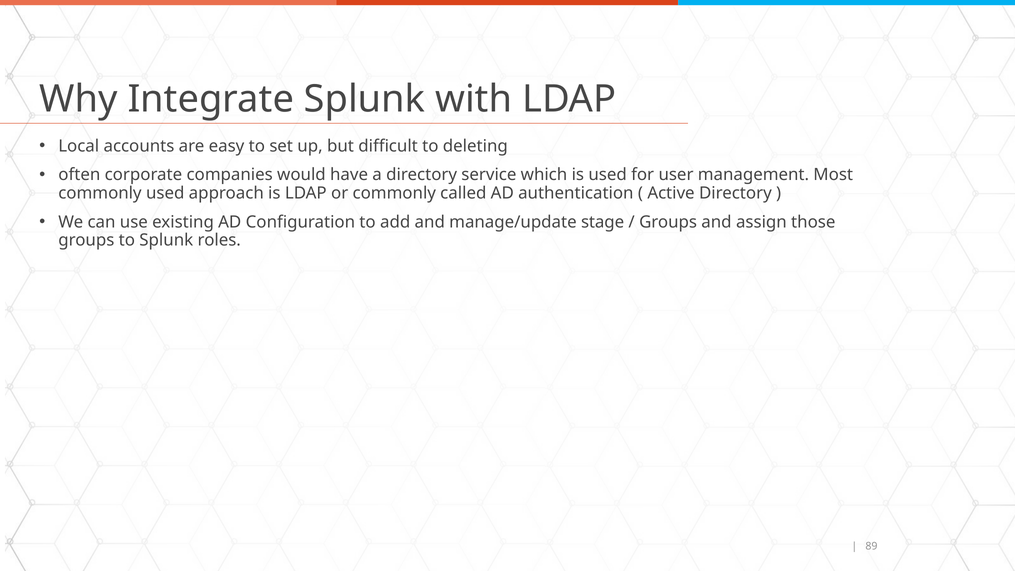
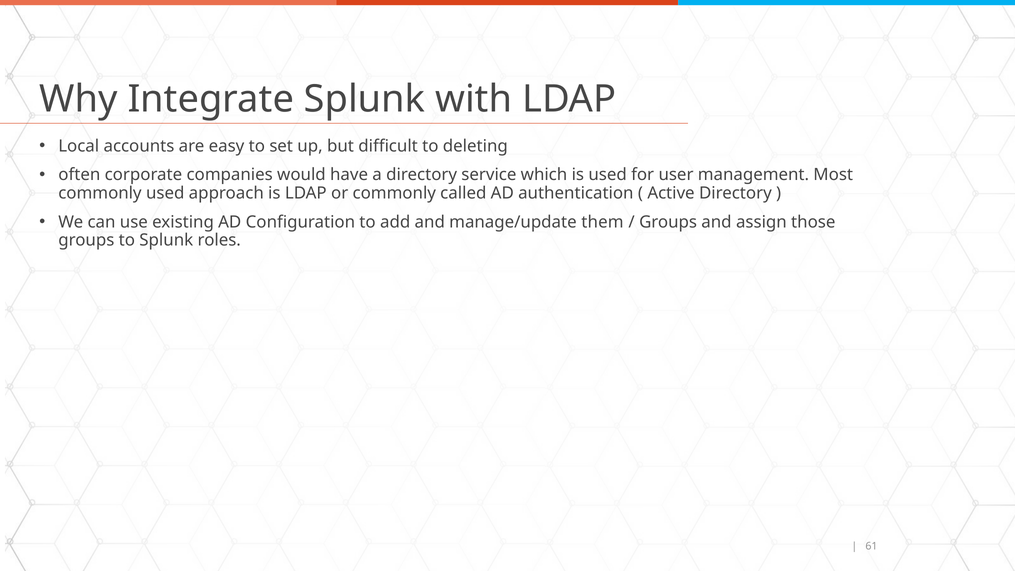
stage: stage -> them
89: 89 -> 61
